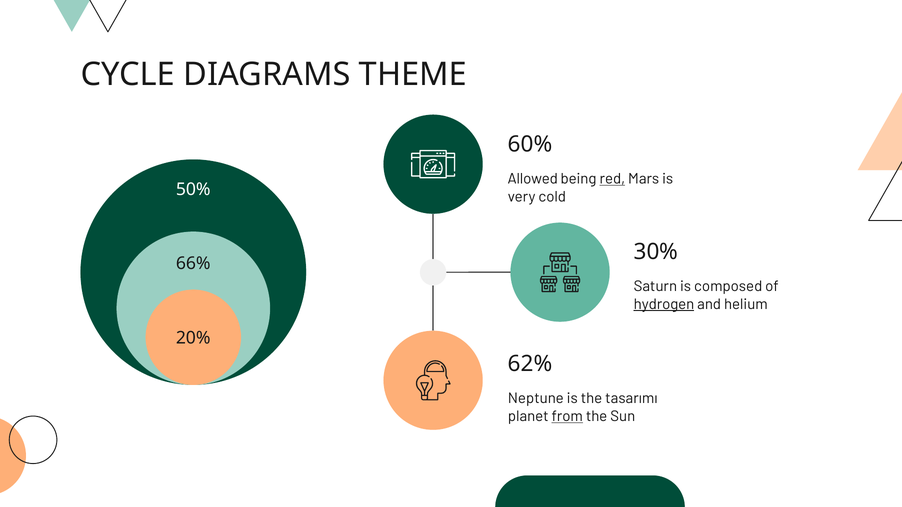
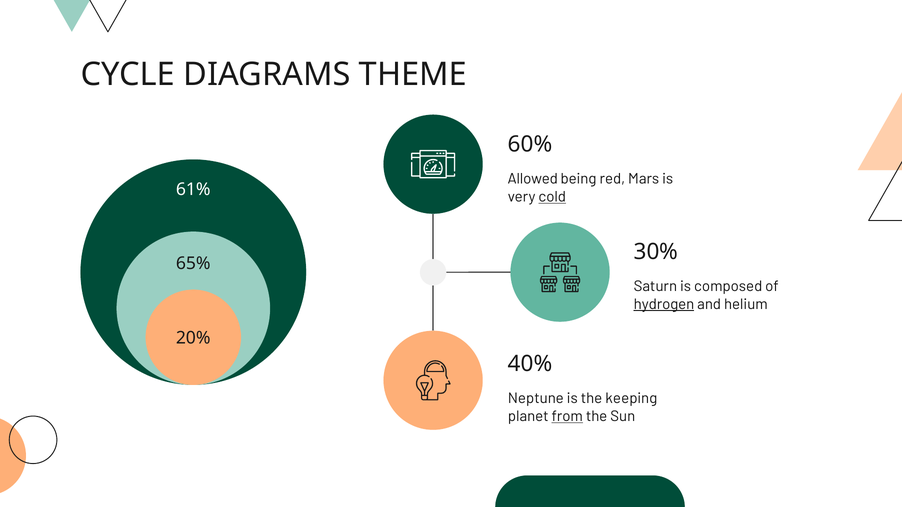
red underline: present -> none
50%: 50% -> 61%
cold underline: none -> present
66%: 66% -> 65%
62%: 62% -> 40%
tasarımı: tasarımı -> keeping
